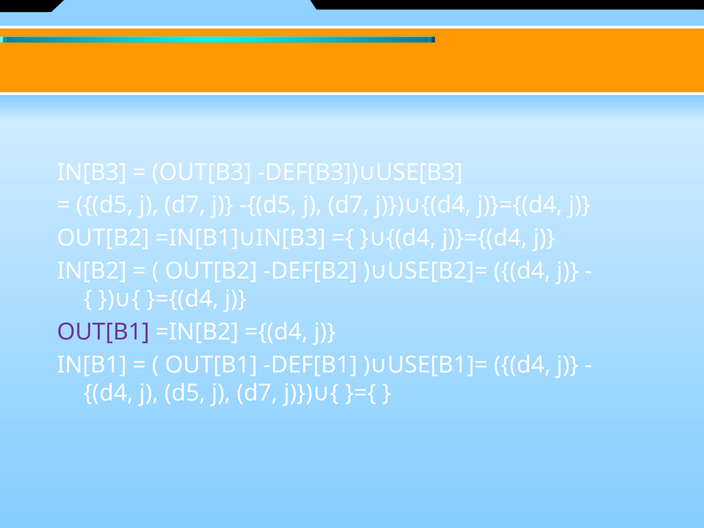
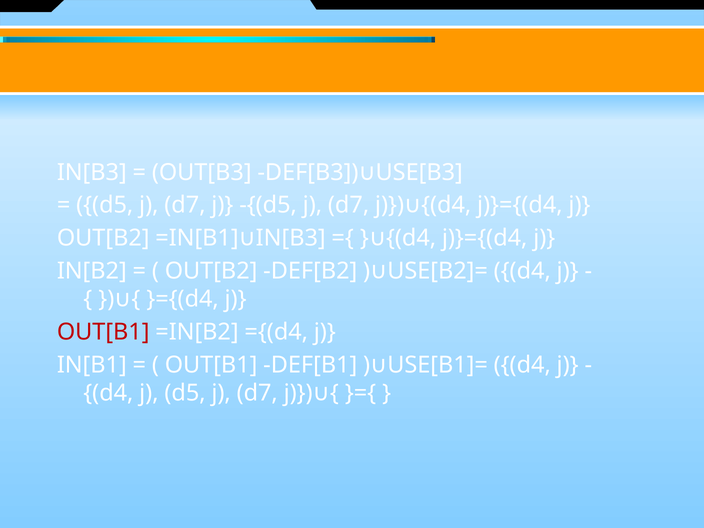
OUT[B1 at (103, 332) colour: purple -> red
